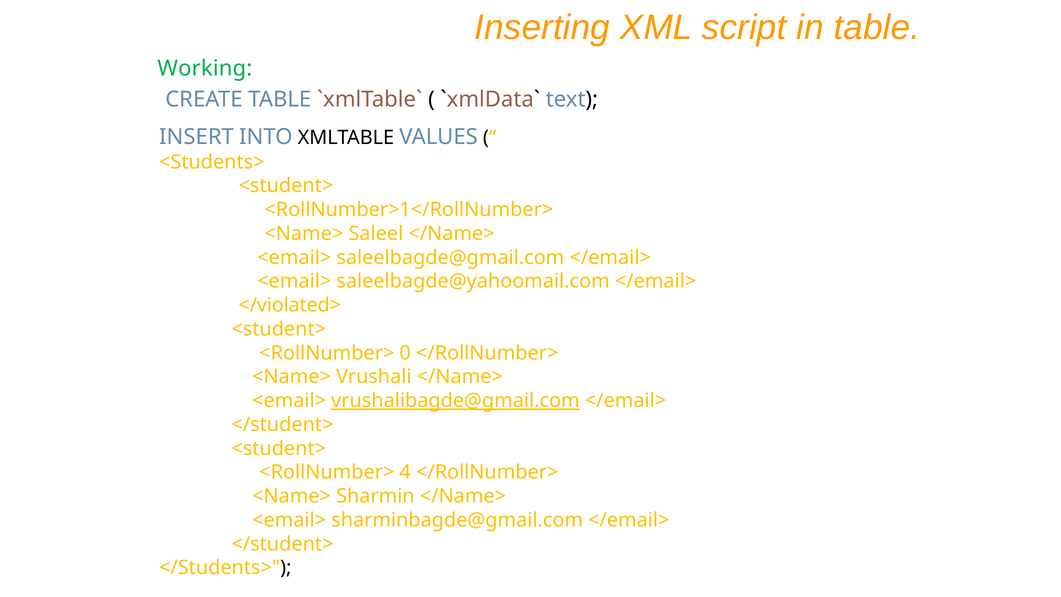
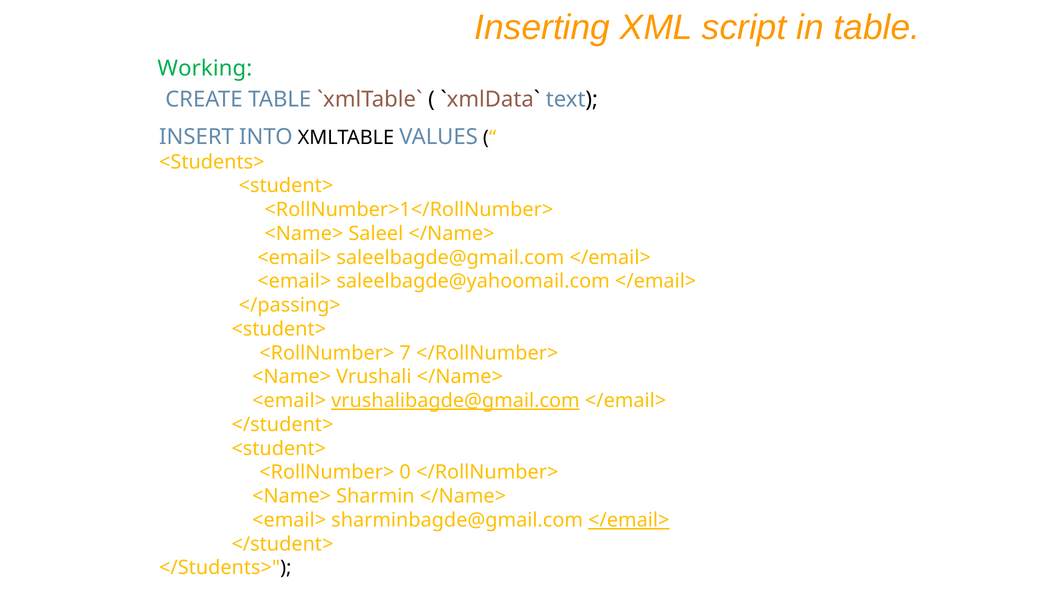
</violated>: </violated> -> </passing>
0: 0 -> 7
4: 4 -> 0
</email> at (629, 520) underline: none -> present
